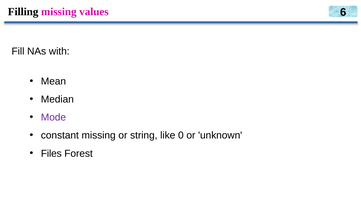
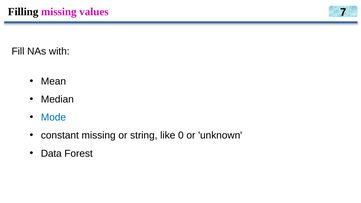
6: 6 -> 7
Mode colour: purple -> blue
Files: Files -> Data
